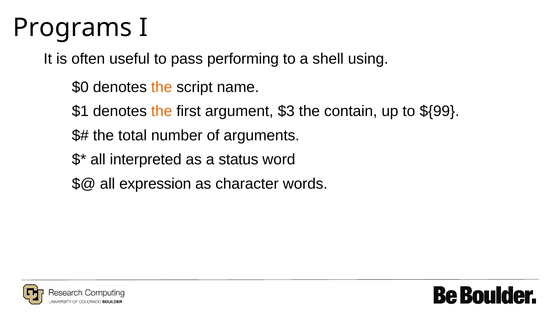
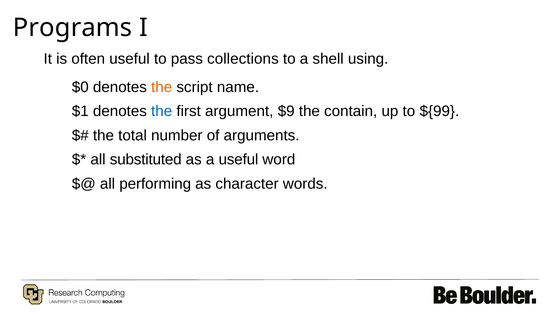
performing: performing -> collections
the at (162, 111) colour: orange -> blue
$3: $3 -> $9
interpreted: interpreted -> substituted
a status: status -> useful
expression: expression -> performing
